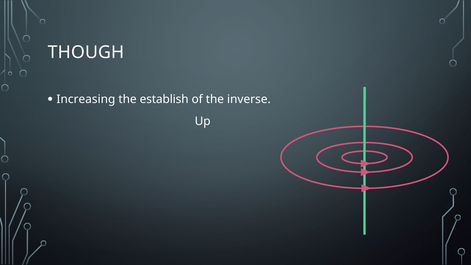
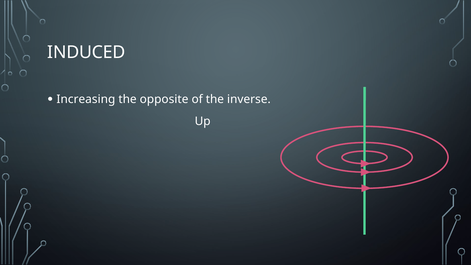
THOUGH: THOUGH -> INDUCED
establish: establish -> opposite
